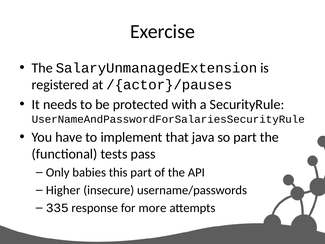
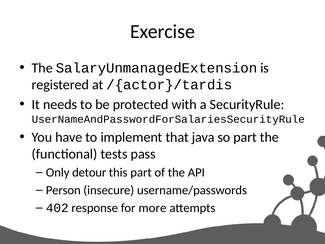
/{actor}/pauses: /{actor}/pauses -> /{actor}/tardis
babies: babies -> detour
Higher: Higher -> Person
335: 335 -> 402
